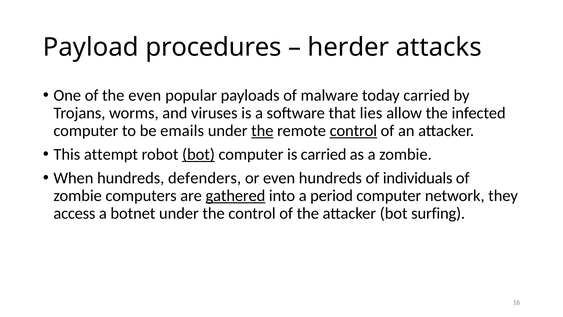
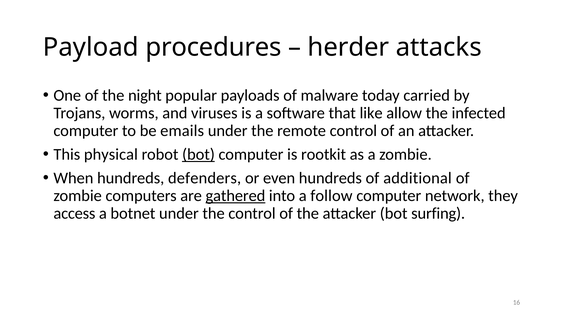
the even: even -> night
lies: lies -> like
the at (262, 131) underline: present -> none
control at (353, 131) underline: present -> none
attempt: attempt -> physical
is carried: carried -> rootkit
individuals: individuals -> additional
period: period -> follow
